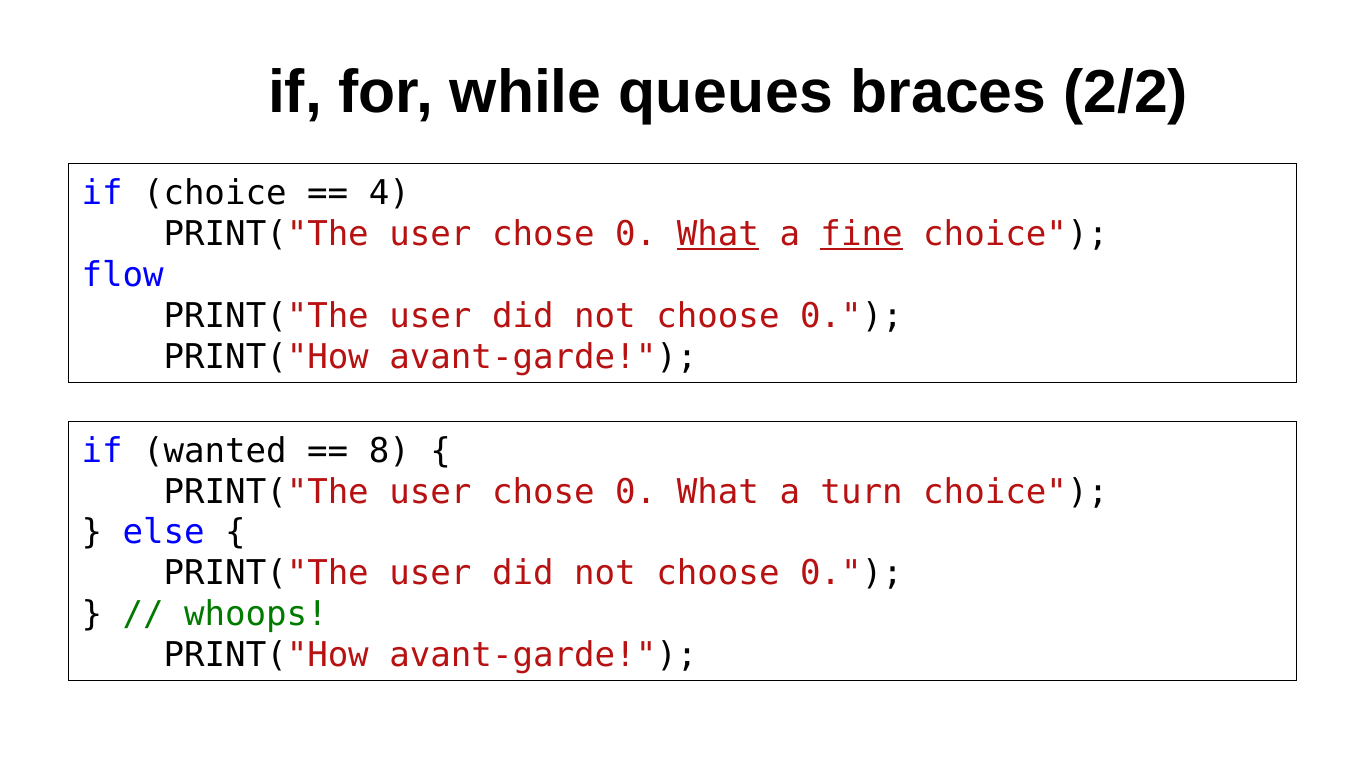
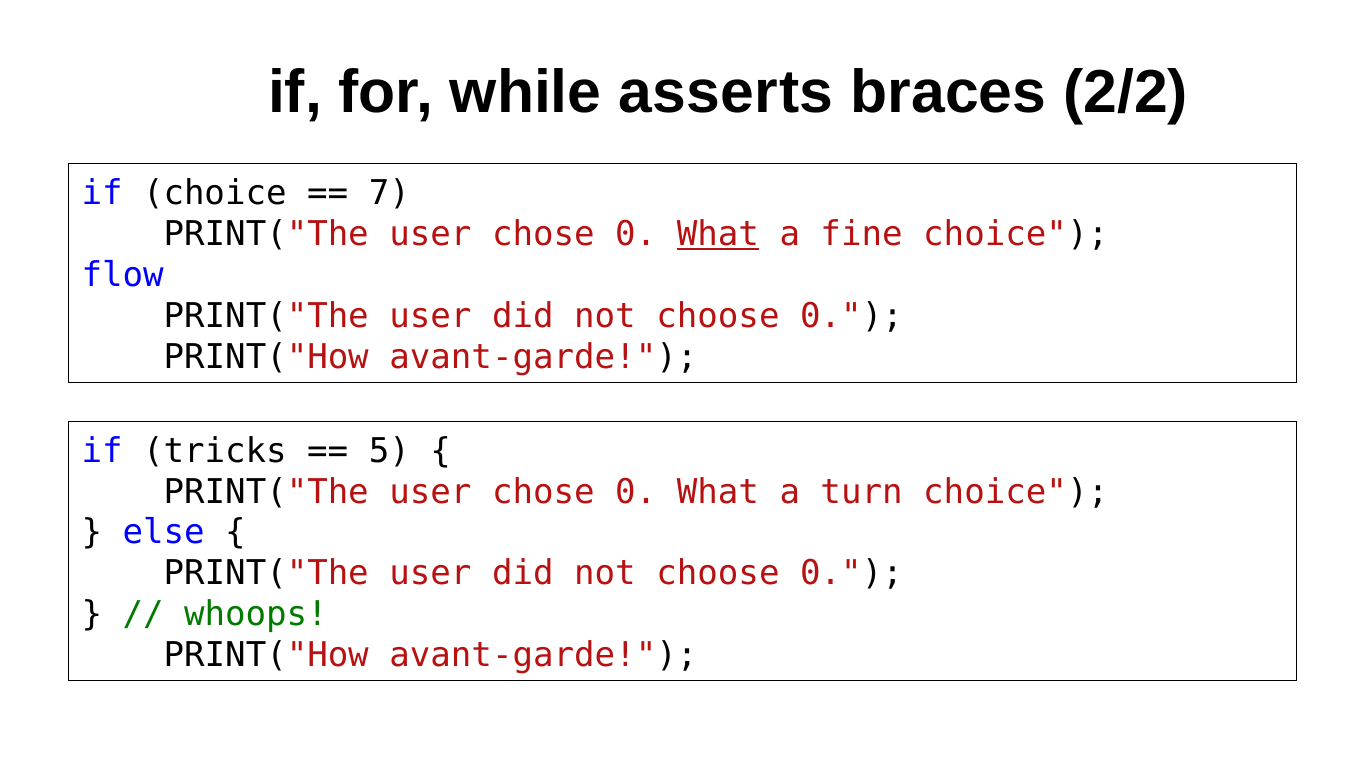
queues: queues -> asserts
4: 4 -> 7
fine underline: present -> none
wanted: wanted -> tricks
8: 8 -> 5
